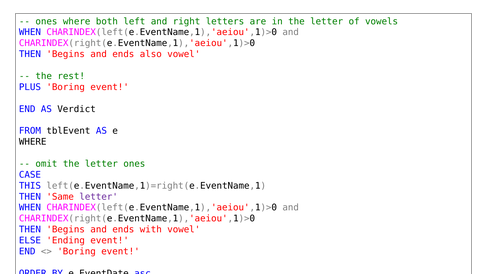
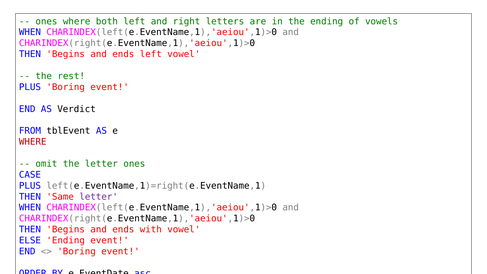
in the letter: letter -> ending
ends also: also -> left
WHERE at (33, 142) colour: black -> red
THIS at (30, 186): THIS -> PLUS
